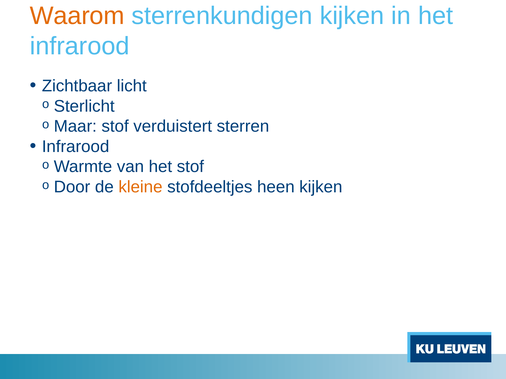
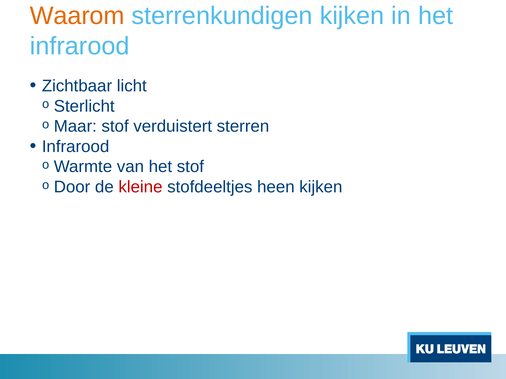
kleine colour: orange -> red
